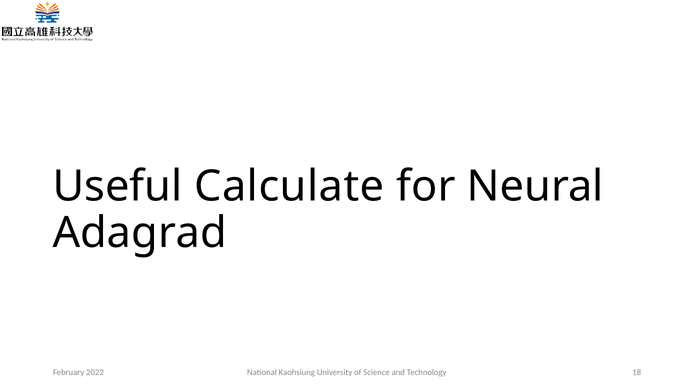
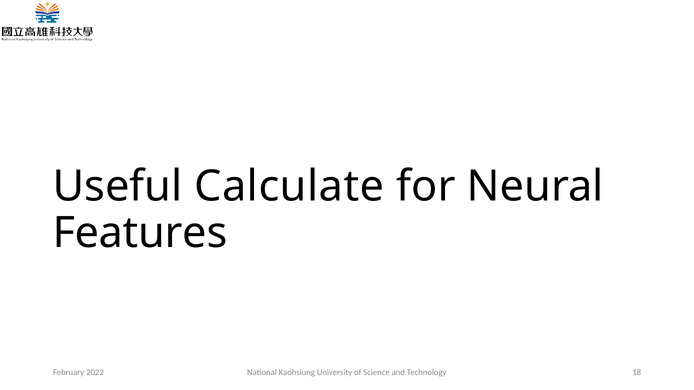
Adagrad: Adagrad -> Features
